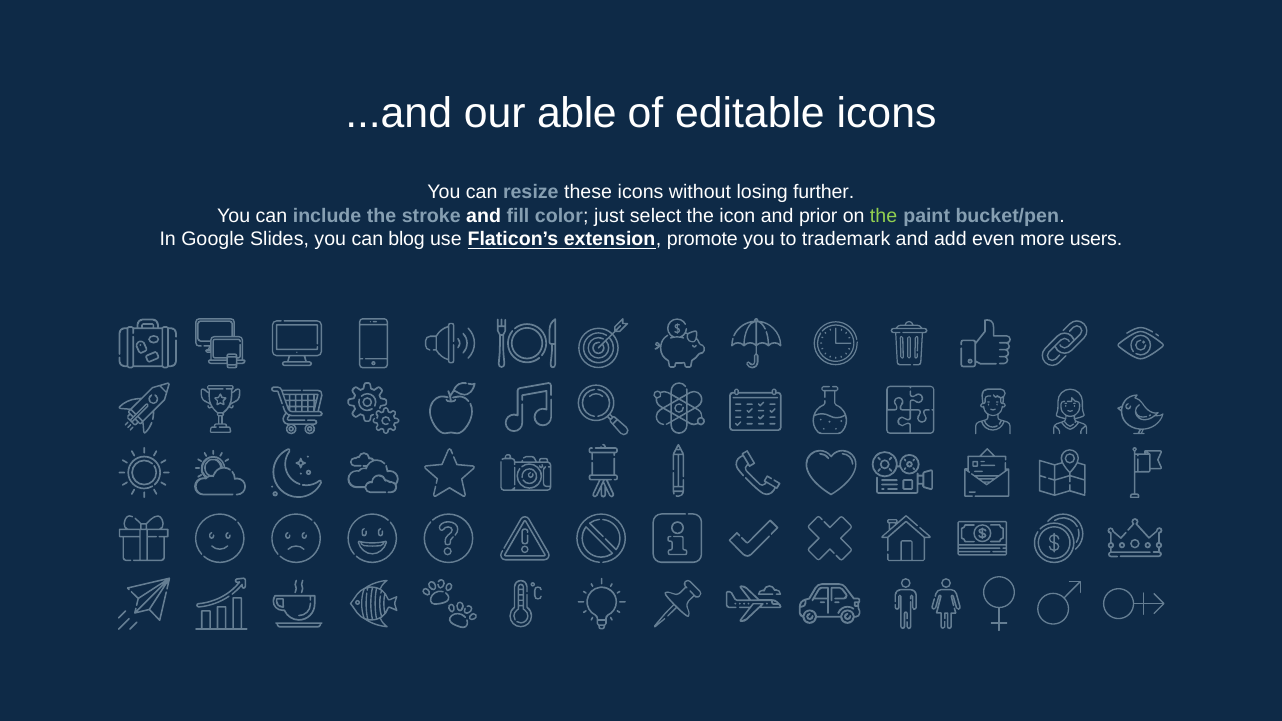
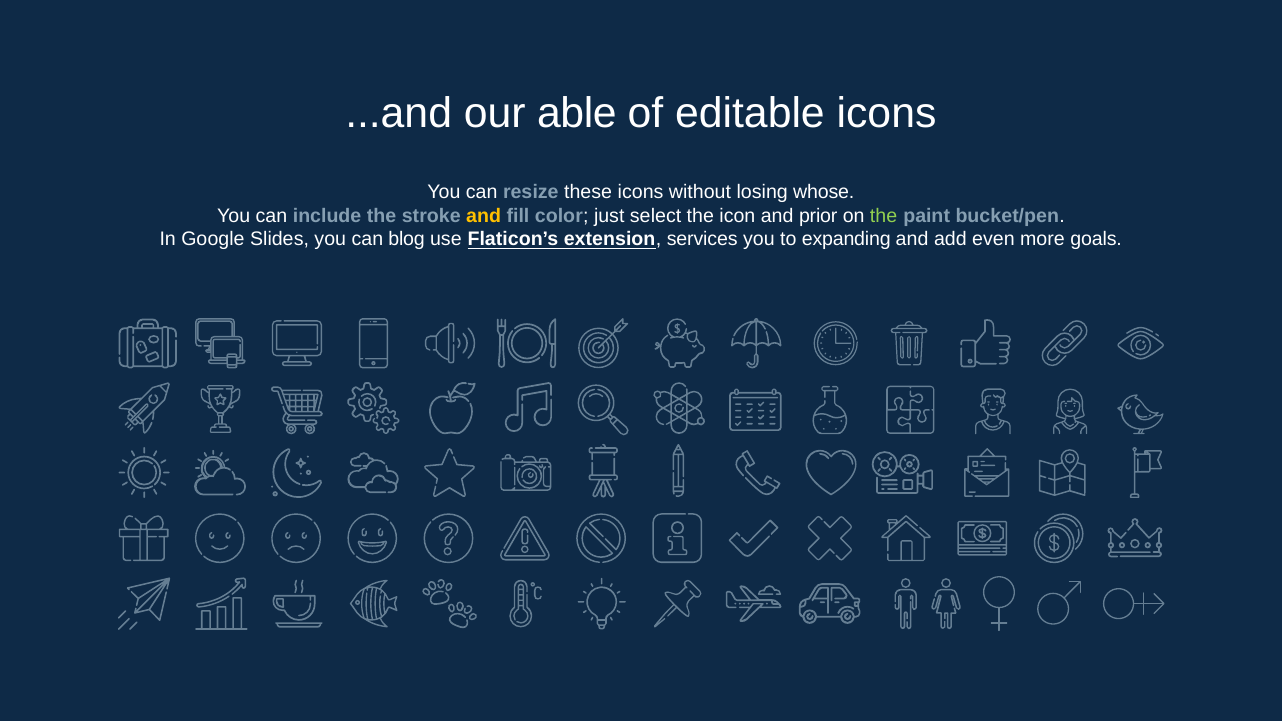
further: further -> whose
and at (484, 216) colour: white -> yellow
promote: promote -> services
trademark: trademark -> expanding
users: users -> goals
